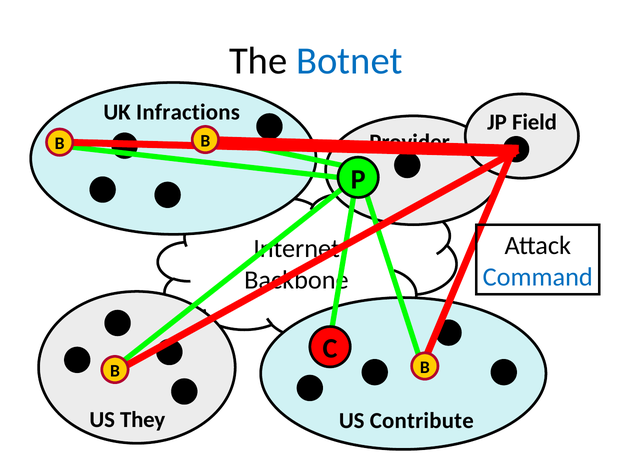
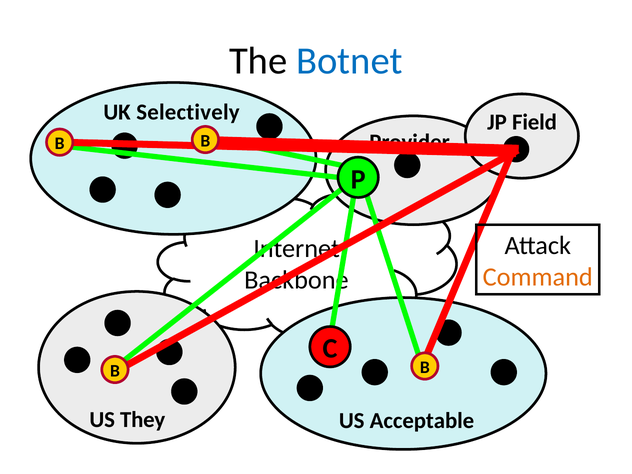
Infractions: Infractions -> Selectively
Command colour: blue -> orange
Contribute: Contribute -> Acceptable
